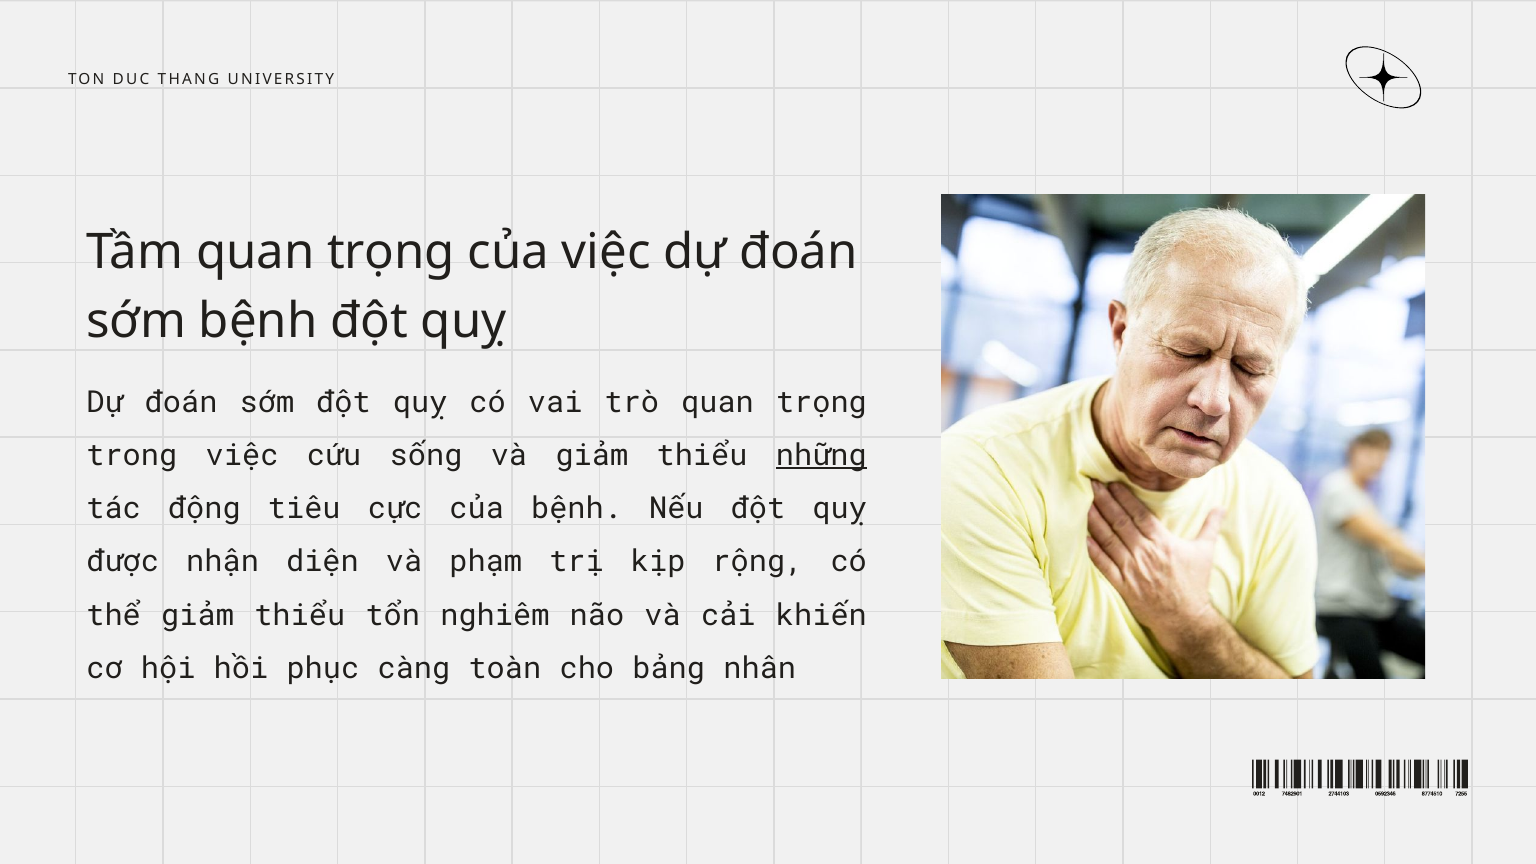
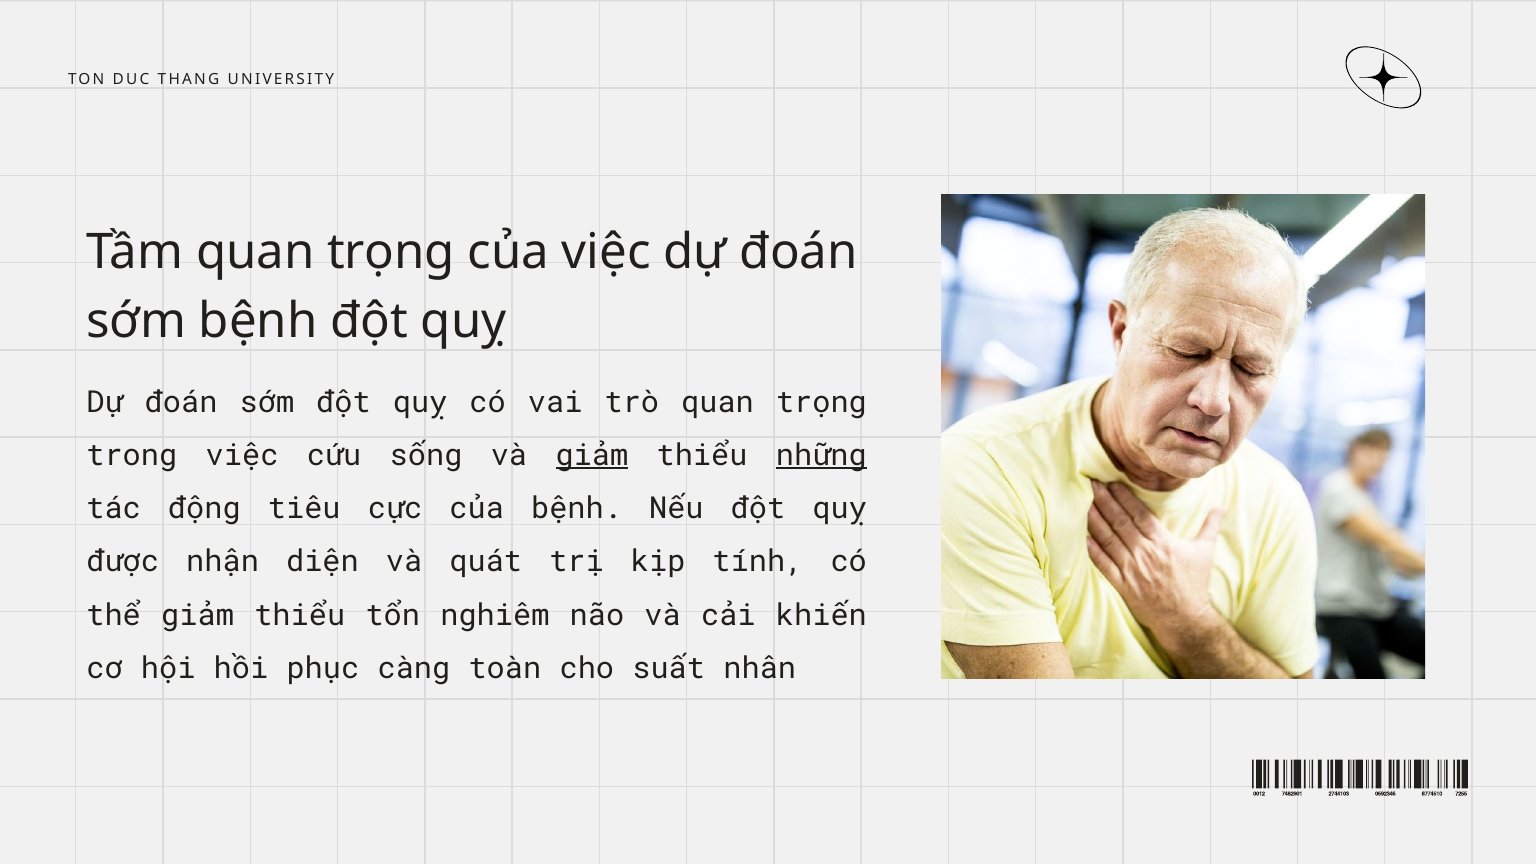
giảm at (592, 455) underline: none -> present
phạm: phạm -> quát
rộng: rộng -> tính
bảng: bảng -> suất
